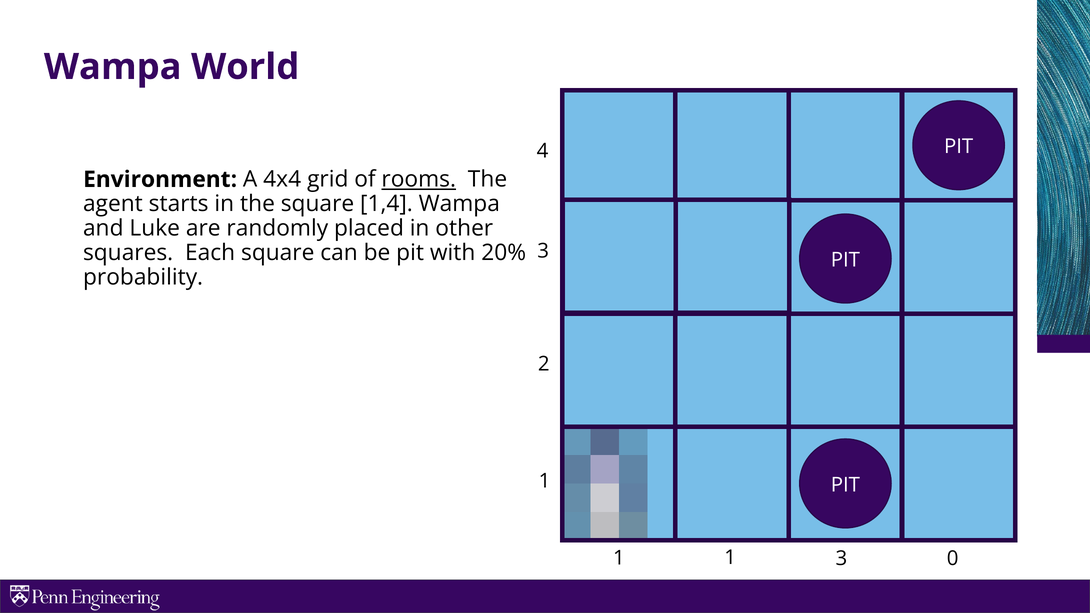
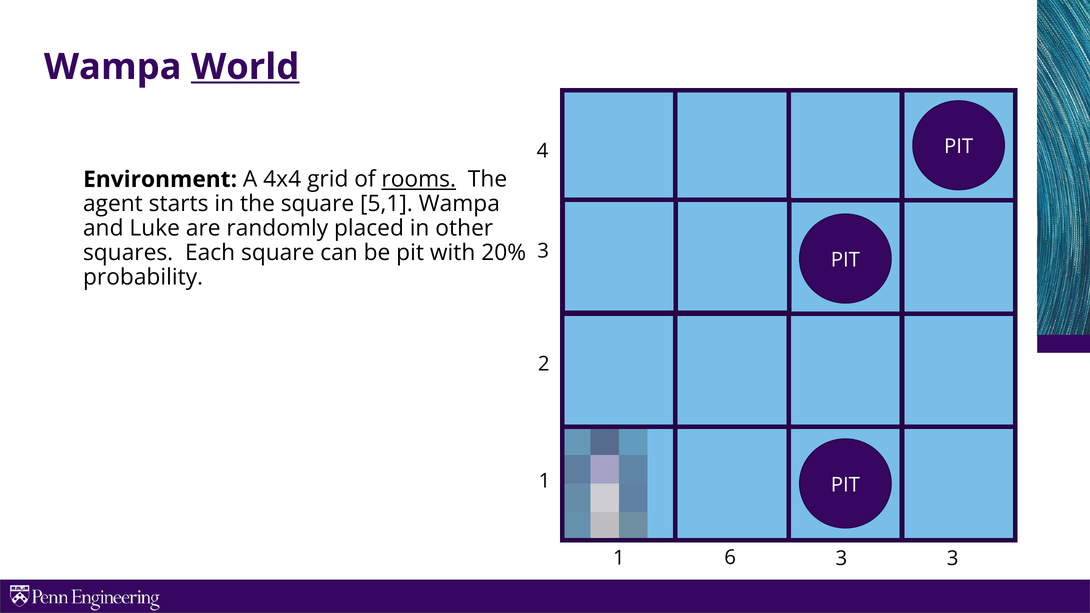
World underline: none -> present
1,4: 1,4 -> 5,1
1 1: 1 -> 6
3 0: 0 -> 3
